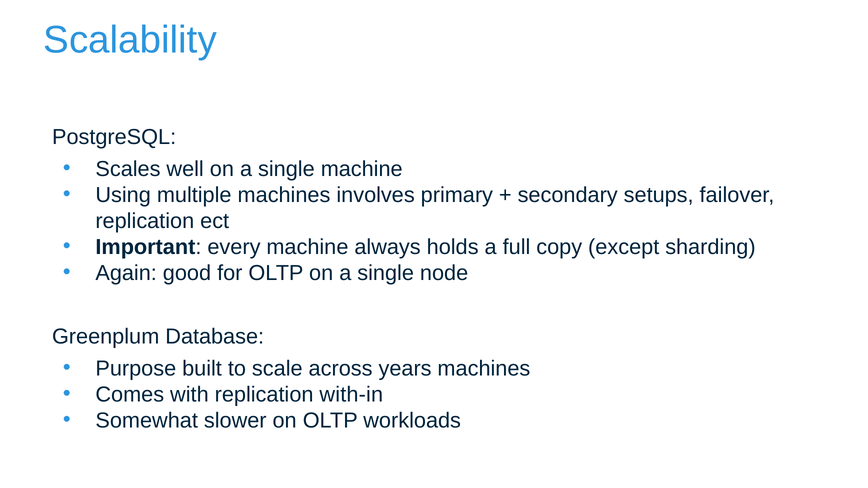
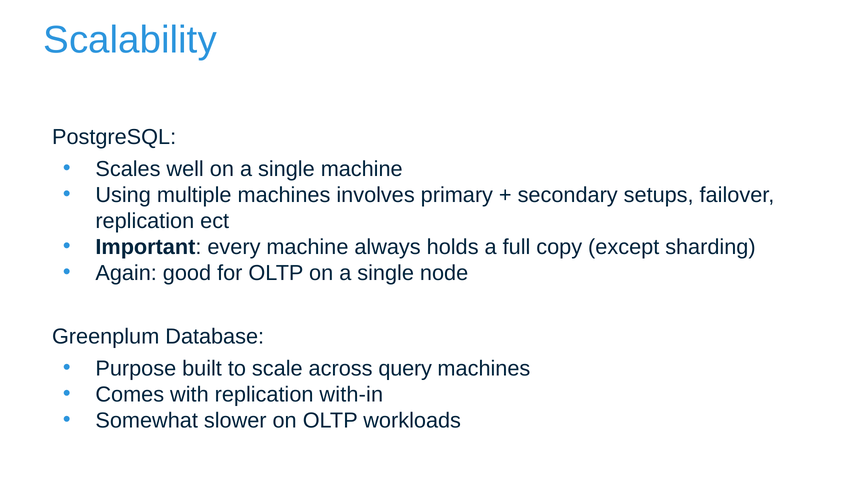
years: years -> query
